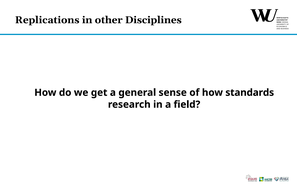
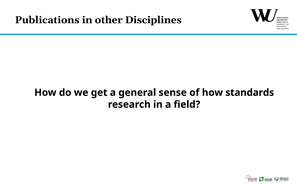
Replications: Replications -> Publications
